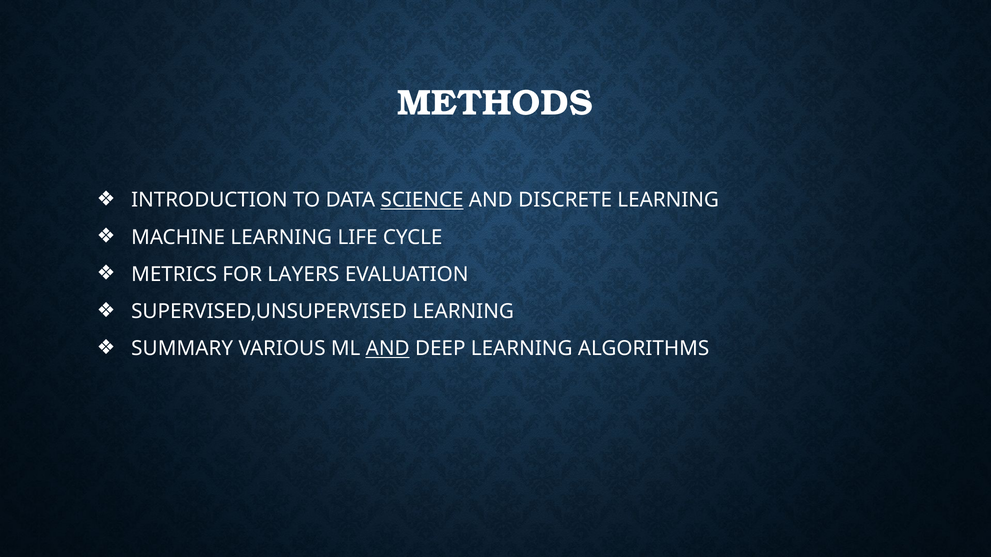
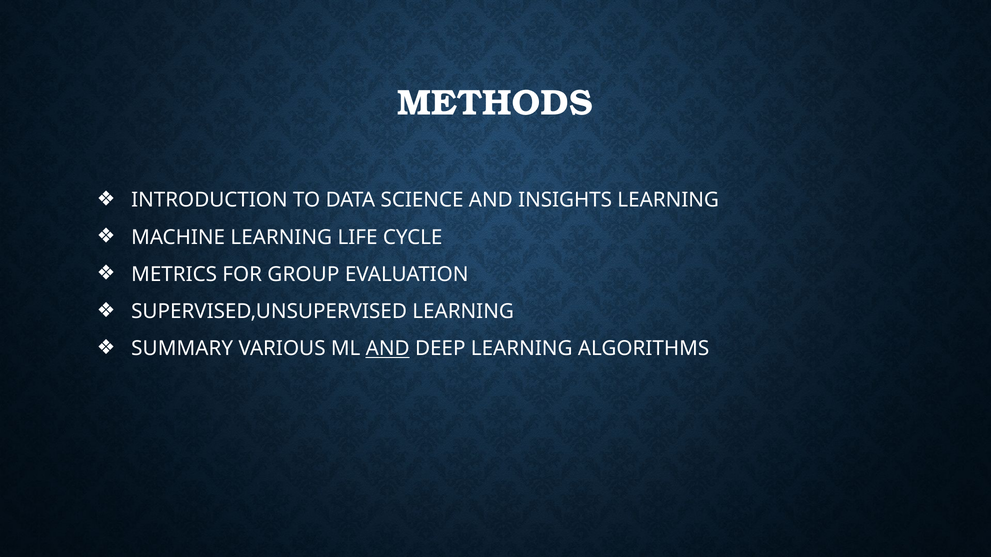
SCIENCE underline: present -> none
DISCRETE: DISCRETE -> INSIGHTS
LAYERS: LAYERS -> GROUP
